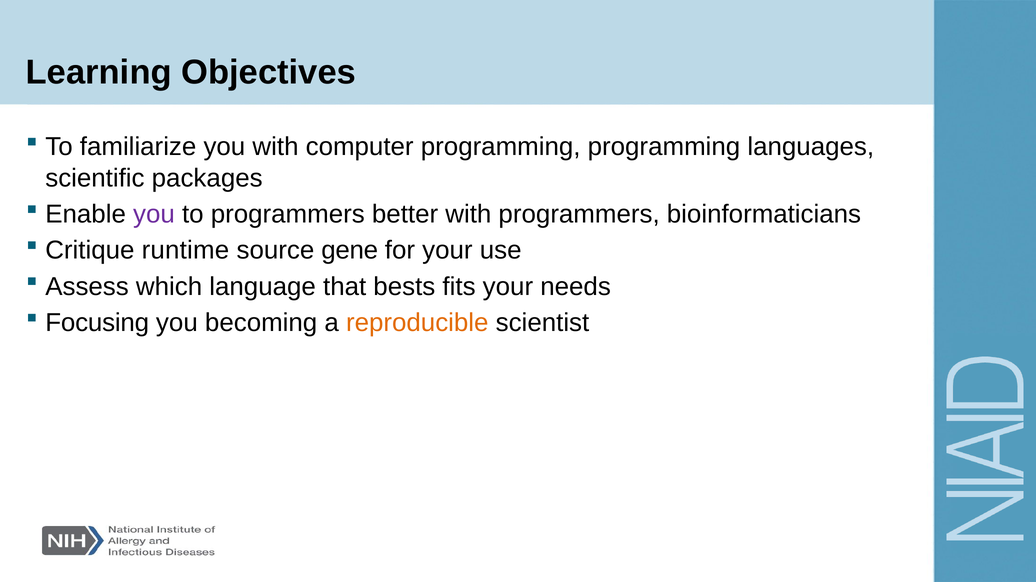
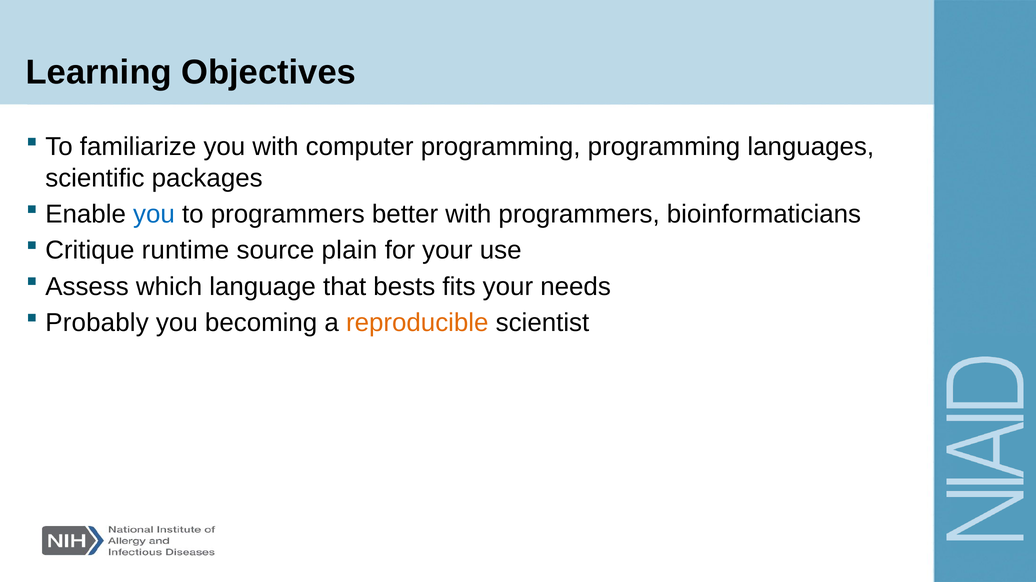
you at (154, 214) colour: purple -> blue
gene: gene -> plain
Focusing: Focusing -> Probably
